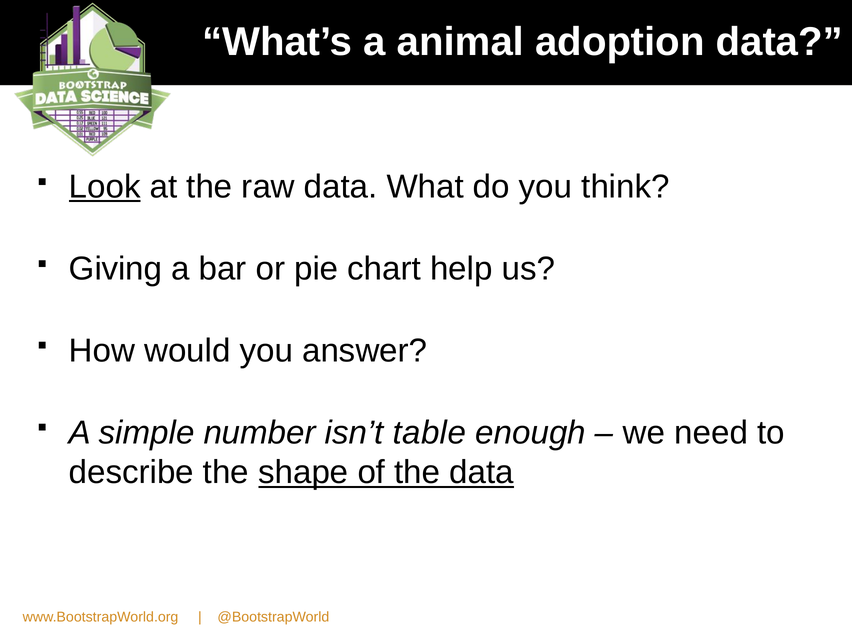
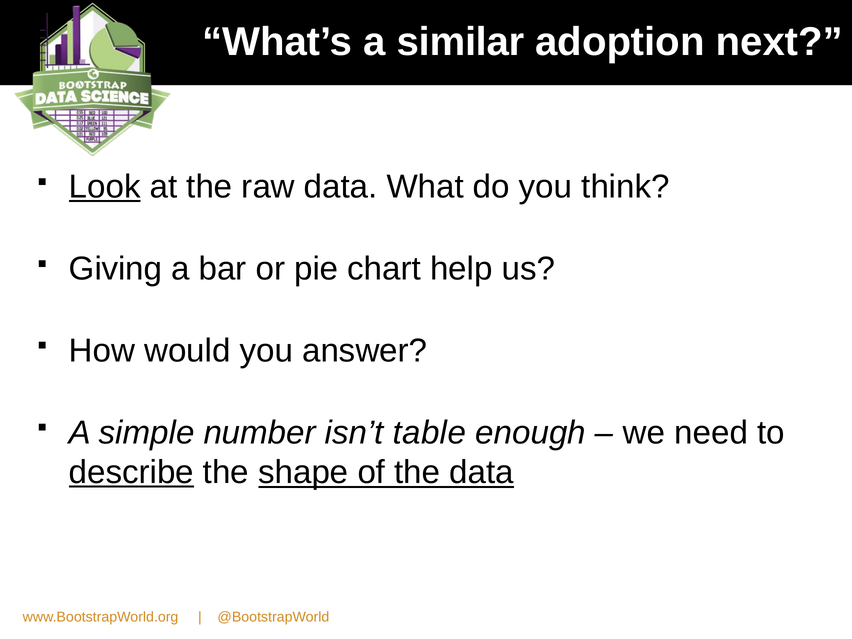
animal: animal -> similar
adoption data: data -> next
describe underline: none -> present
